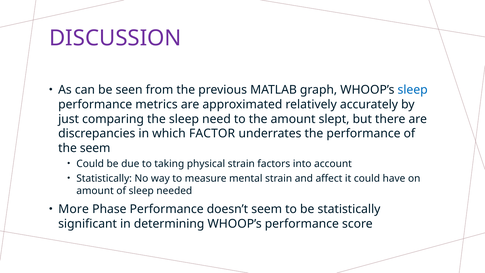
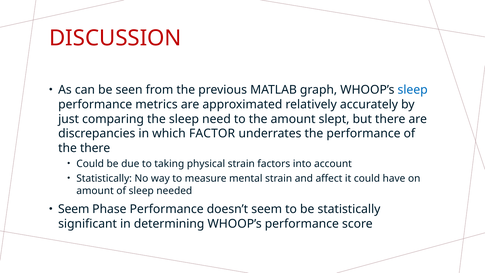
DISCUSSION colour: purple -> red
the seem: seem -> there
More at (74, 209): More -> Seem
